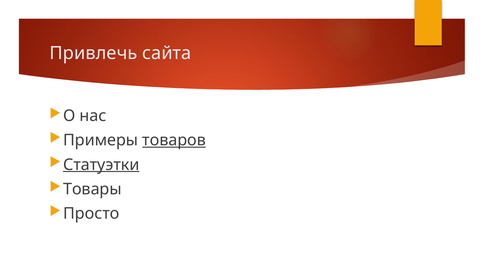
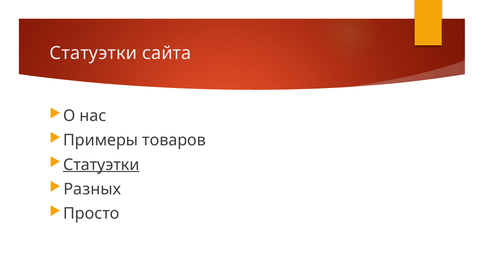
Привлечь at (93, 53): Привлечь -> Статуэтки
товаров underline: present -> none
Товары: Товары -> Разных
